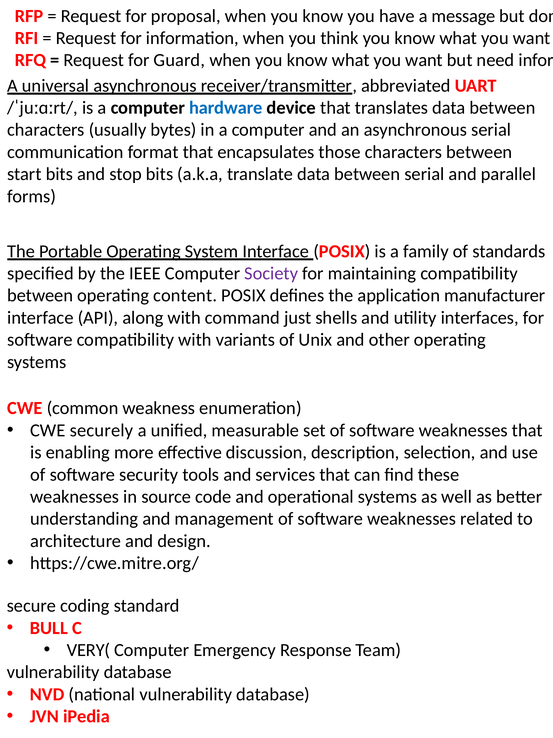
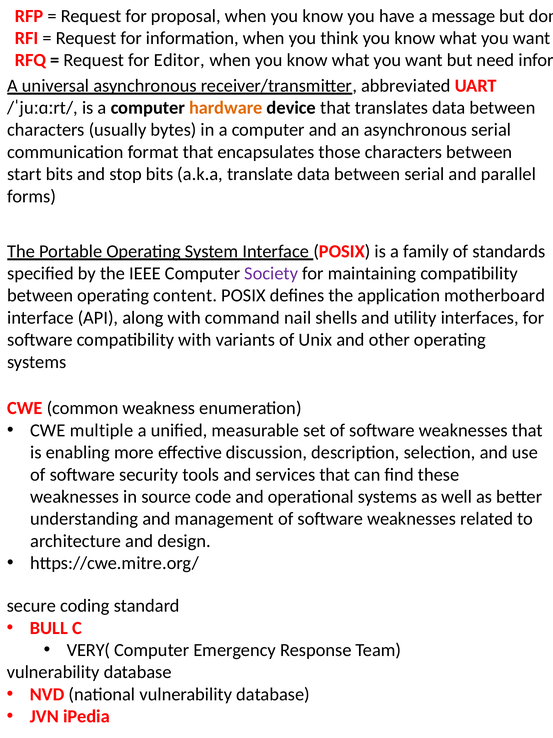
Guard: Guard -> Editor
hardware colour: blue -> orange
manufacturer: manufacturer -> motherboard
just: just -> nail
securely: securely -> multiple
